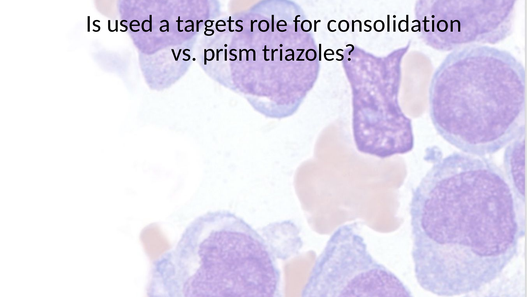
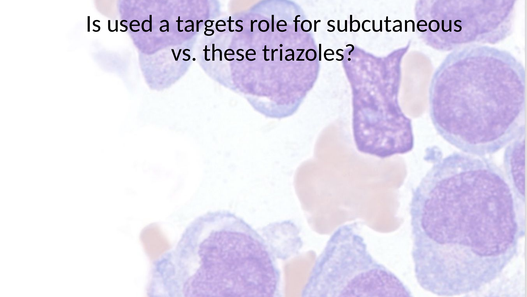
consolidation: consolidation -> subcutaneous
prism: prism -> these
